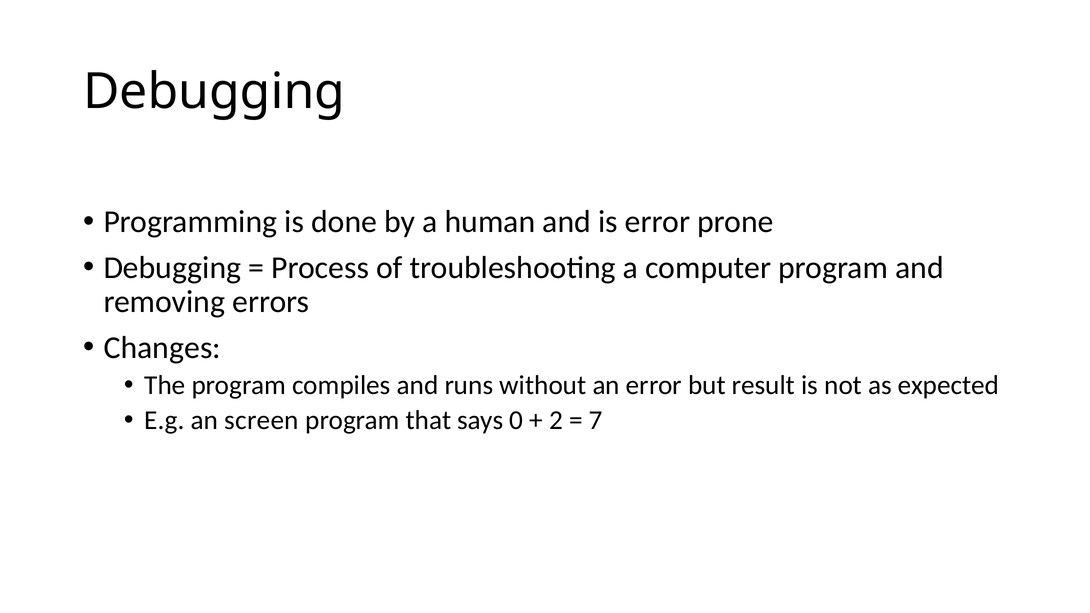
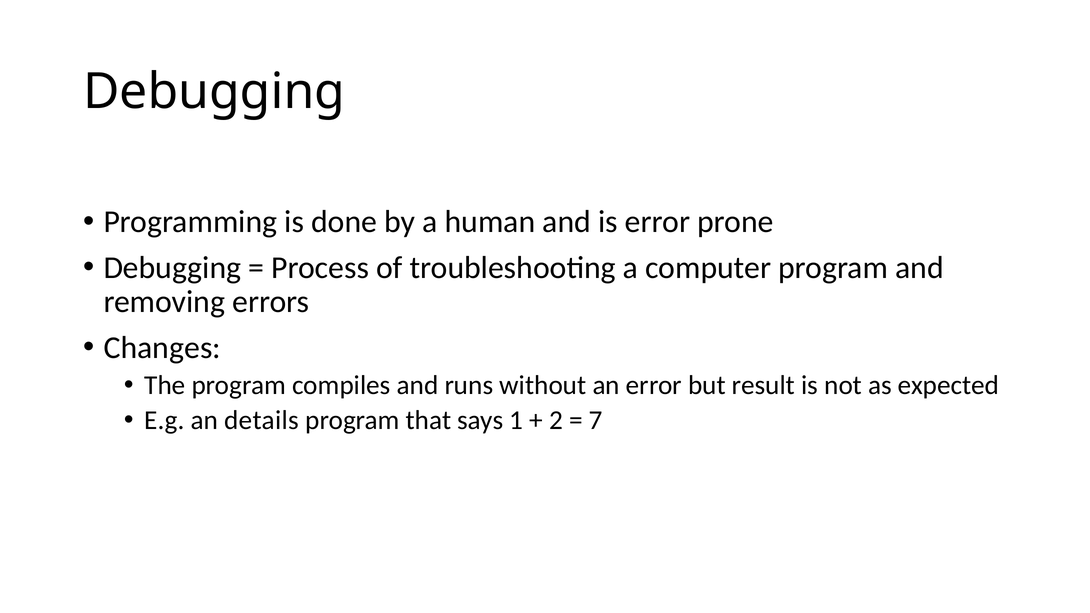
screen: screen -> details
0: 0 -> 1
